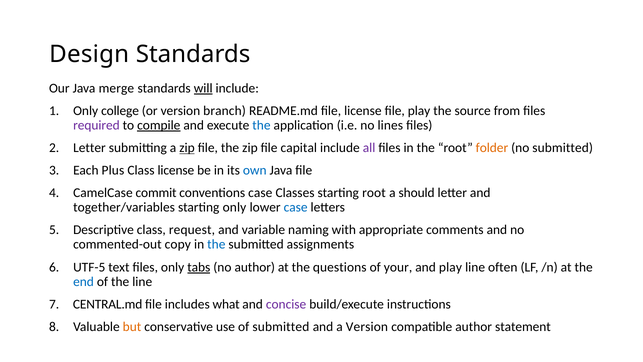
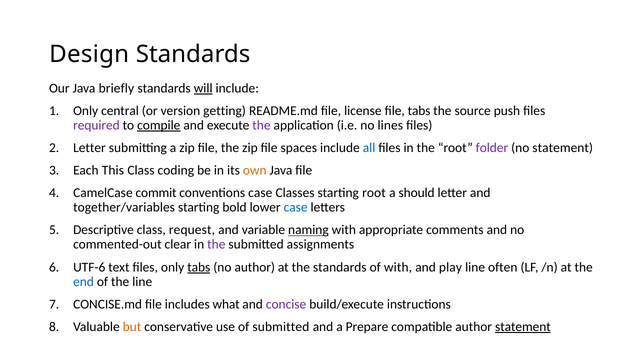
merge: merge -> briefly
college: college -> central
branch: branch -> getting
file play: play -> tabs
from: from -> push
the at (261, 125) colour: blue -> purple
zip at (187, 148) underline: present -> none
capital: capital -> spaces
all colour: purple -> blue
folder colour: orange -> purple
no submitted: submitted -> statement
Plus: Plus -> This
Class license: license -> coding
own colour: blue -> orange
starting only: only -> bold
naming underline: none -> present
copy: copy -> clear
the at (216, 244) colour: blue -> purple
UTF-5: UTF-5 -> UTF-6
the questions: questions -> standards
of your: your -> with
CENTRAL.md: CENTRAL.md -> CONCISE.md
a Version: Version -> Prepare
statement at (523, 326) underline: none -> present
